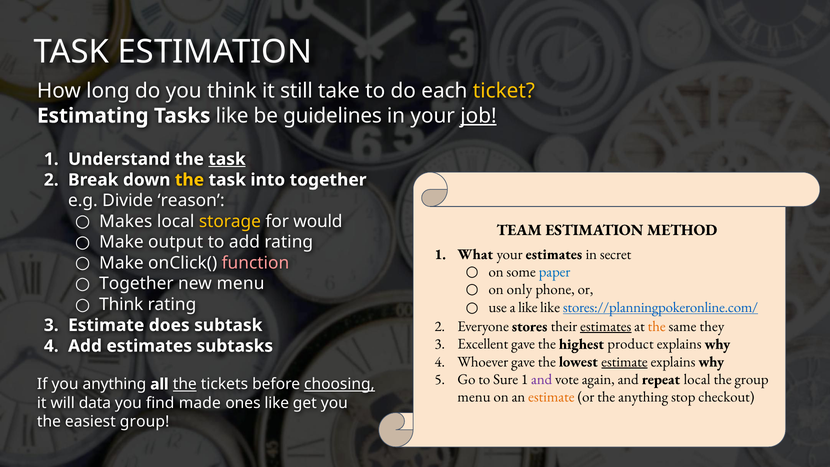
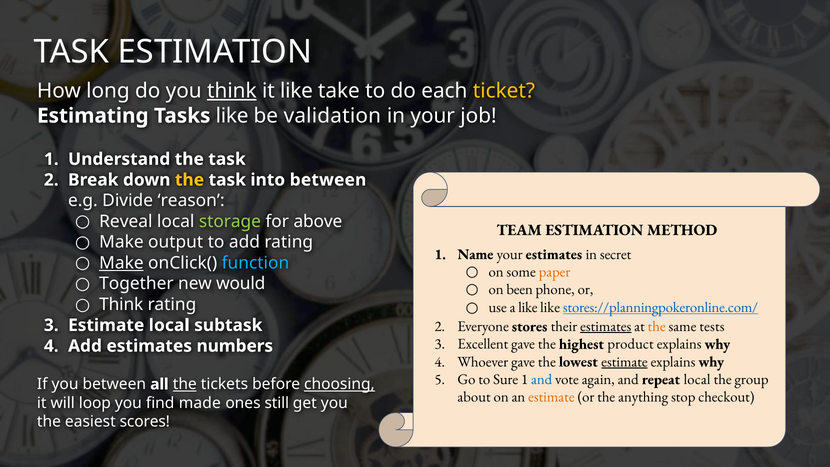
think at (232, 91) underline: none -> present
it still: still -> like
guidelines: guidelines -> validation
job underline: present -> none
task at (227, 159) underline: present -> none
into together: together -> between
Makes: Makes -> Reveal
storage colour: yellow -> light green
would: would -> above
What: What -> Name
Make at (121, 263) underline: none -> present
function colour: pink -> light blue
paper colour: blue -> orange
new menu: menu -> would
only: only -> been
they: they -> tests
Estimate does: does -> local
subtasks: subtasks -> numbers
and at (542, 379) colour: purple -> blue
you anything: anything -> between
menu at (474, 397): menu -> about
data: data -> loop
ones like: like -> still
easiest group: group -> scores
